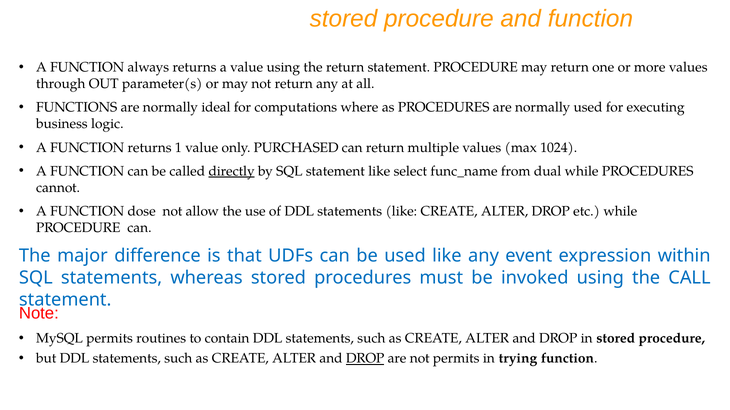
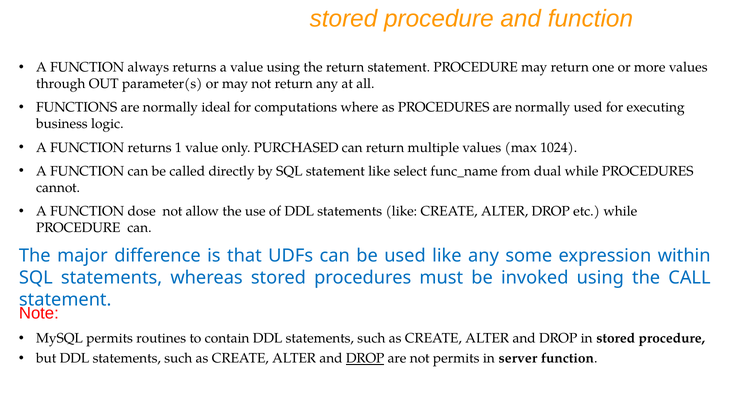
directly underline: present -> none
event: event -> some
trying: trying -> server
